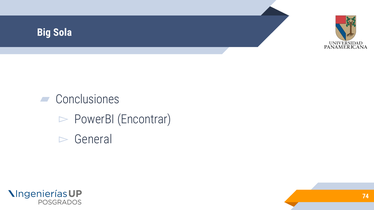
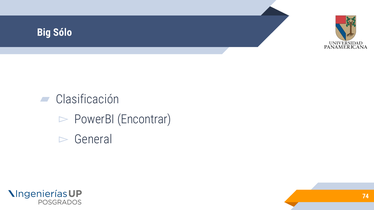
Sola: Sola -> Sólo
Conclusiones: Conclusiones -> Clasificación
